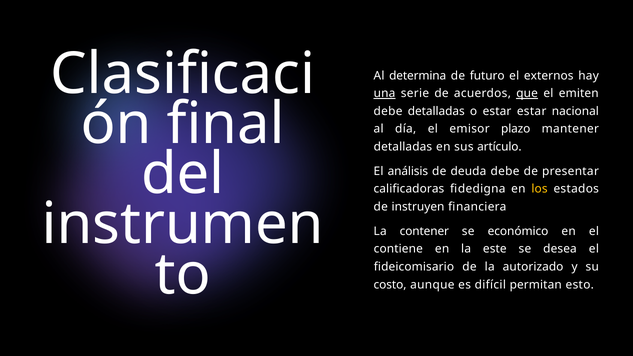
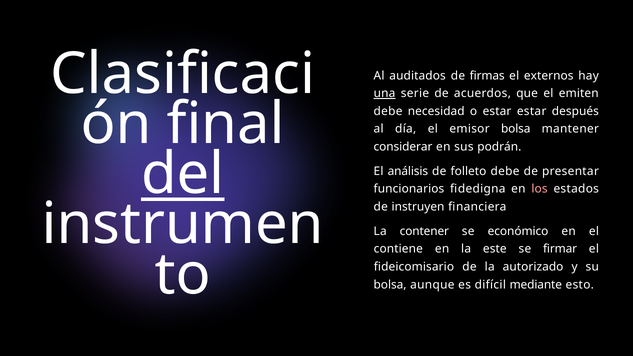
determina: determina -> auditados
futuro: futuro -> firmas
que underline: present -> none
debe detalladas: detalladas -> necesidad
nacional: nacional -> después
emisor plazo: plazo -> bolsa
detalladas at (403, 147): detalladas -> considerar
artículo: artículo -> podrán
del underline: none -> present
deuda: deuda -> folleto
calificadoras: calificadoras -> funcionarios
los colour: yellow -> pink
desea: desea -> firmar
costo at (390, 285): costo -> bolsa
permitan: permitan -> mediante
